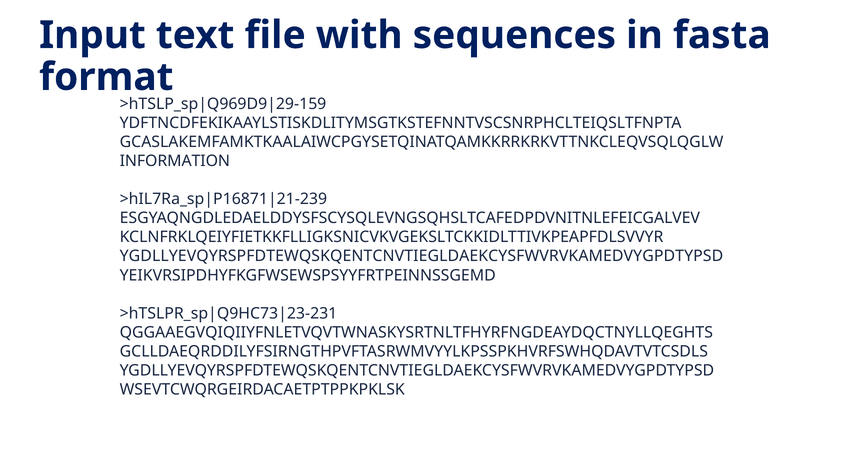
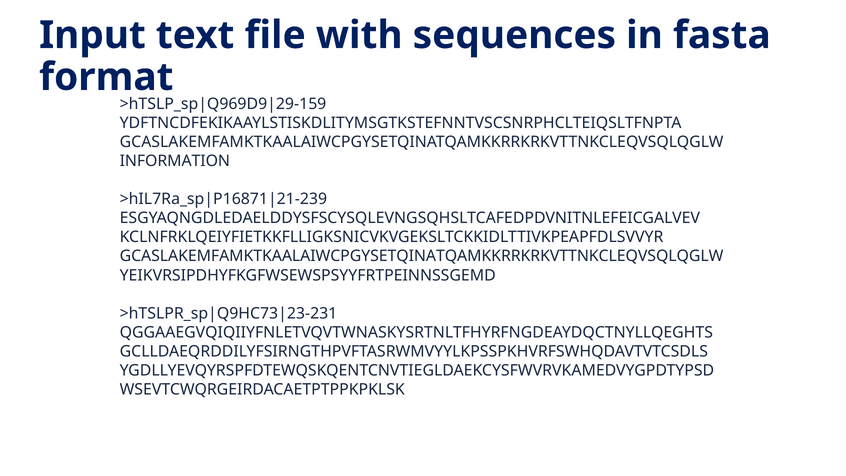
YGDLLYEVQYRSPFDTEWQSKQENTCNVTIEGLDAEKCYSFWVRVKAMEDVYGPDTYPSD at (421, 256): YGDLLYEVQYRSPFDTEWQSKQENTCNVTIEGLDAEKCYSFWVRVKAMEDVYGPDTYPSD -> GCASLAKEMFAMKTKAALAIWCPGYSETQINATQAMKKRRKRKVTTNKCLEQVSQLQGLW
